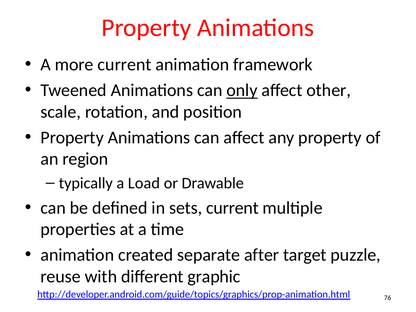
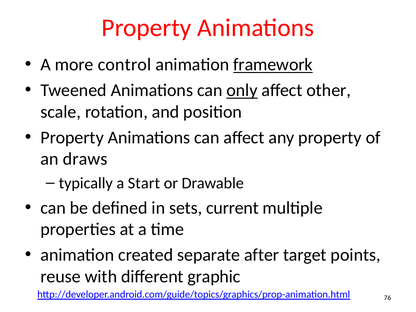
more current: current -> control
framework underline: none -> present
region: region -> draws
Load: Load -> Start
puzzle: puzzle -> points
